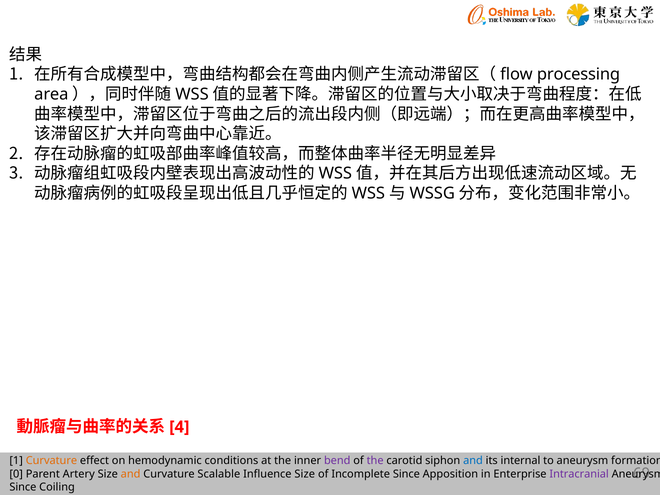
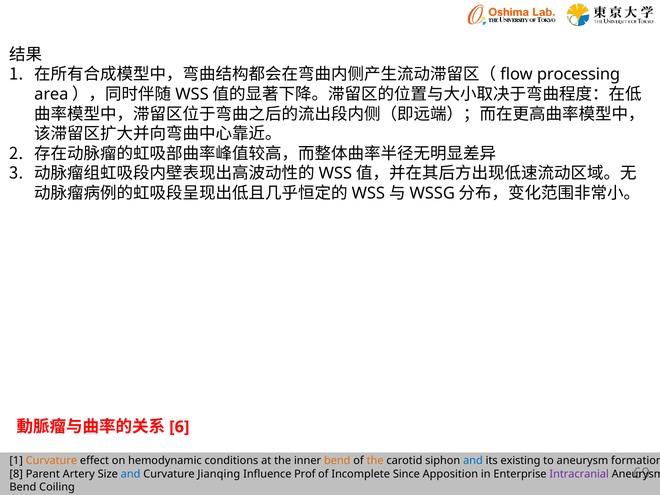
4: 4 -> 6
bend at (337, 461) colour: purple -> orange
the at (375, 461) colour: purple -> orange
internal: internal -> existing
0: 0 -> 8
and at (131, 474) colour: orange -> blue
Scalable: Scalable -> Jianqing
Influence Size: Size -> Prof
Since at (23, 487): Since -> Bend
